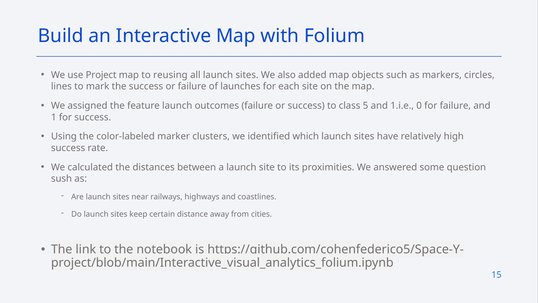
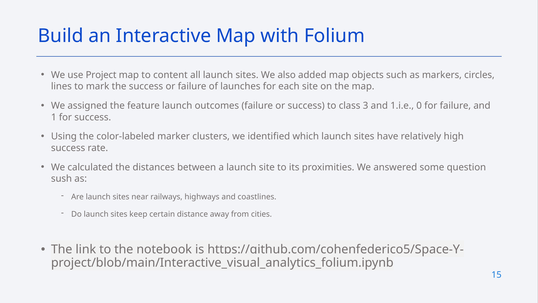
reusing: reusing -> content
5: 5 -> 3
